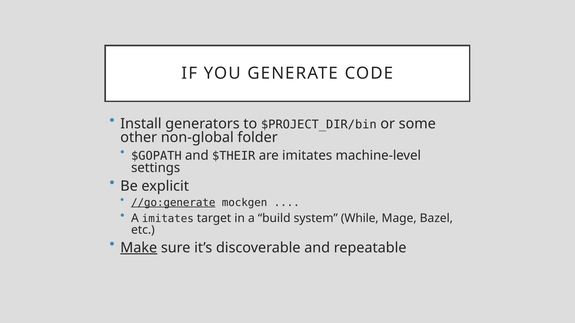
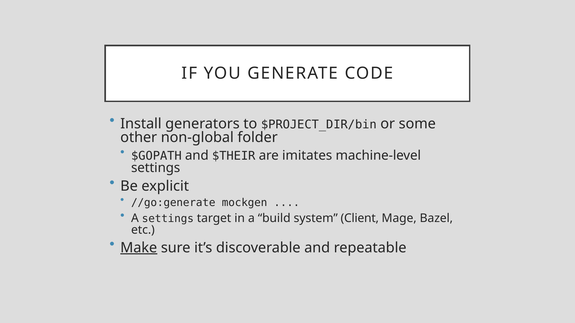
//go:generate underline: present -> none
A imitates: imitates -> settings
While: While -> Client
